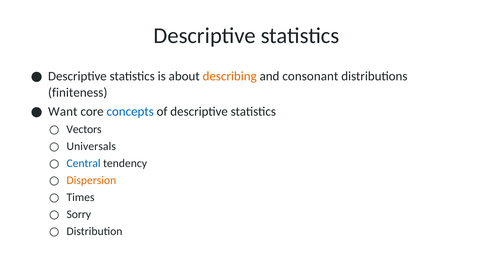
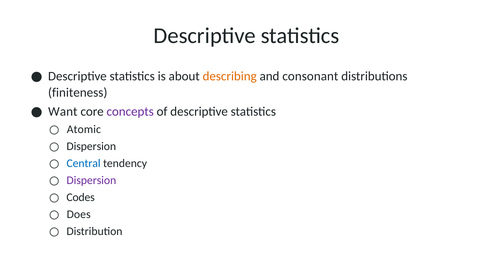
concepts colour: blue -> purple
Vectors: Vectors -> Atomic
Universals at (91, 146): Universals -> Dispersion
Dispersion at (91, 181) colour: orange -> purple
Times: Times -> Codes
Sorry: Sorry -> Does
